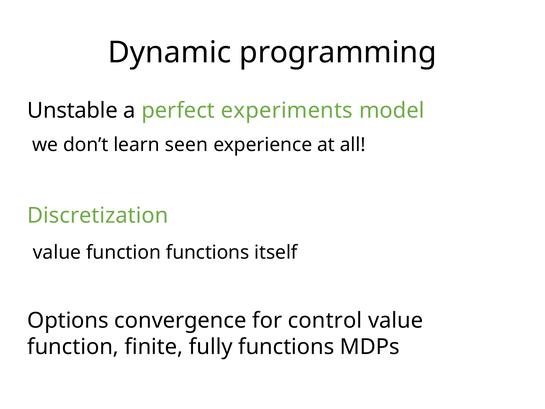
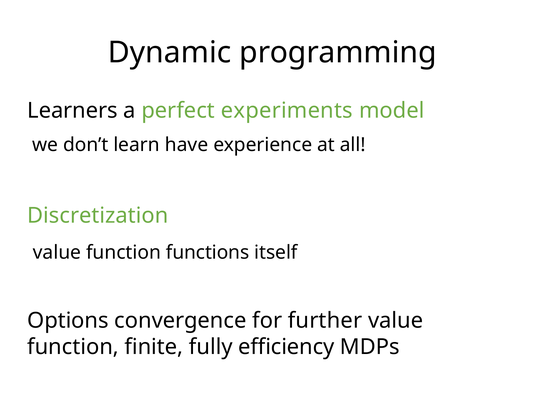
Unstable: Unstable -> Learners
seen: seen -> have
control: control -> further
fully functions: functions -> efficiency
